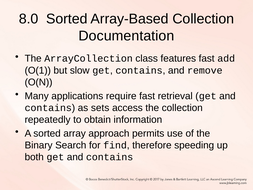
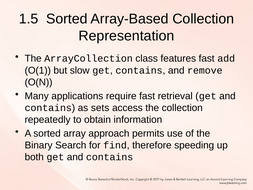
8.0: 8.0 -> 1.5
Documentation: Documentation -> Representation
